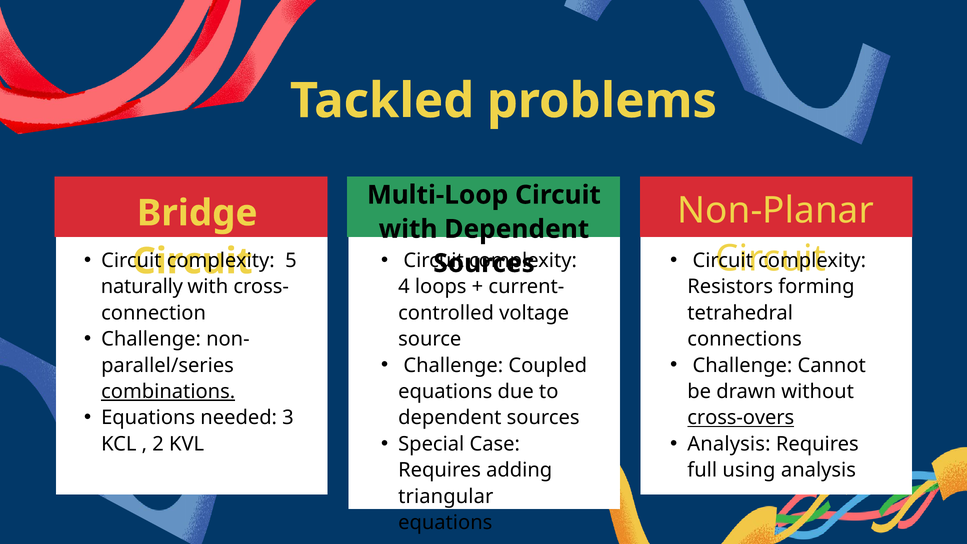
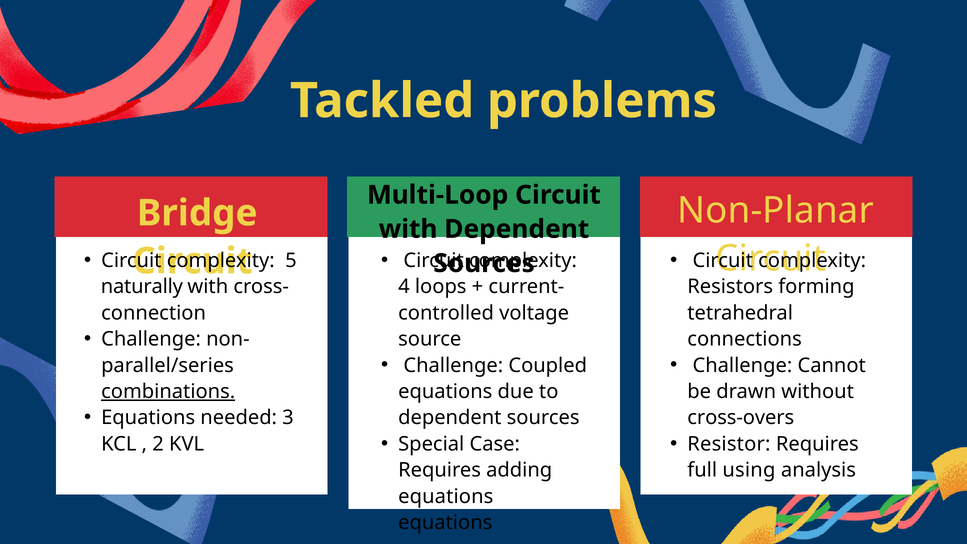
cross-overs underline: present -> none
Analysis at (729, 444): Analysis -> Resistor
triangular at (446, 496): triangular -> equations
